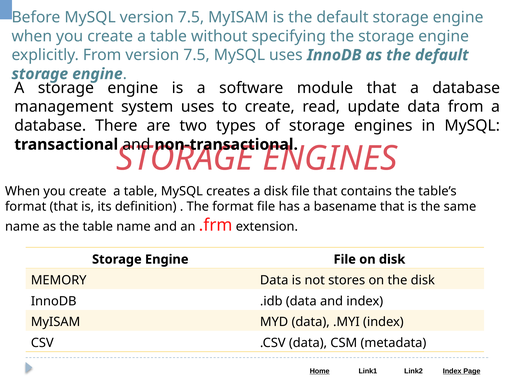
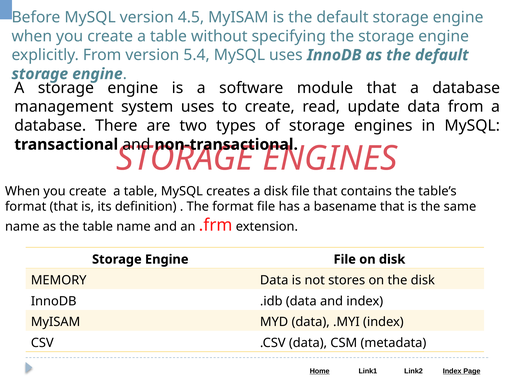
MySQL version 7.5: 7.5 -> 4.5
From version 7.5: 7.5 -> 5.4
